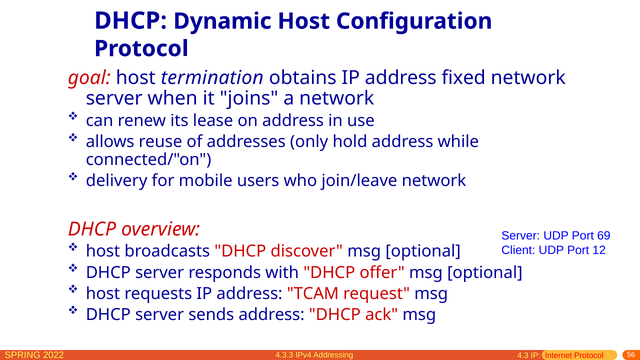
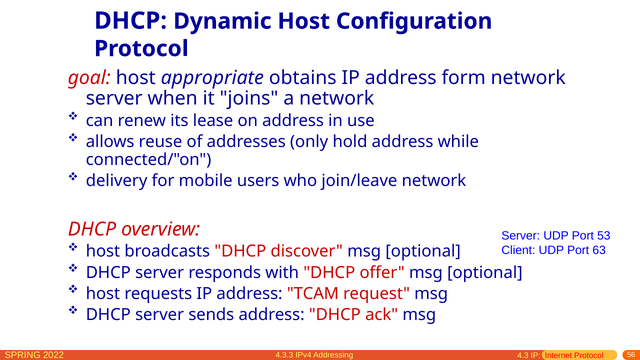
termination: termination -> appropriate
fixed: fixed -> form
69: 69 -> 53
12: 12 -> 63
